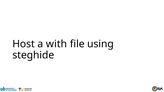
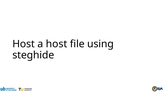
a with: with -> host
